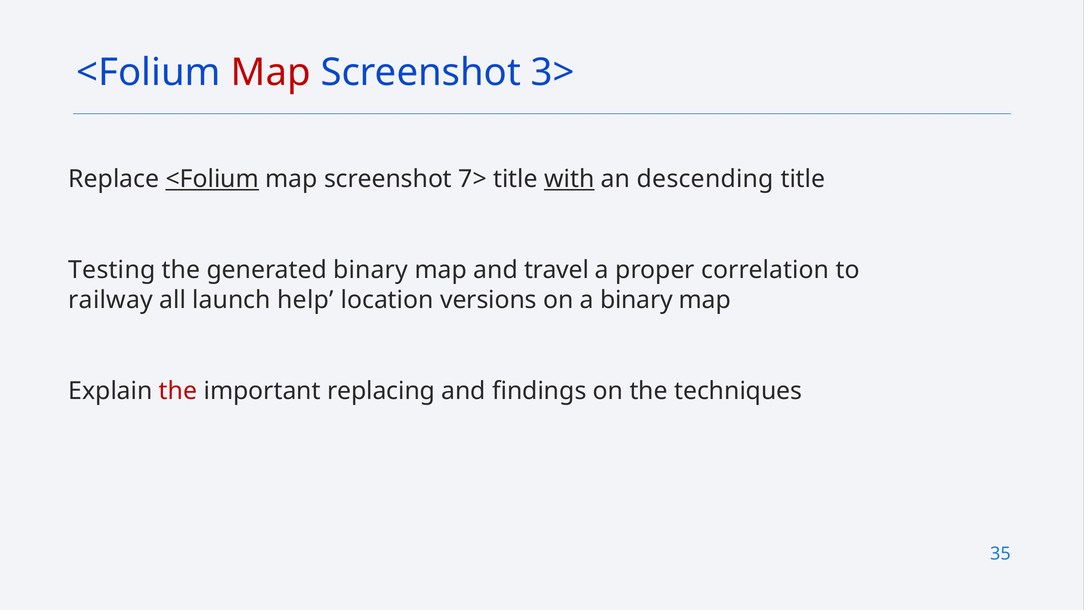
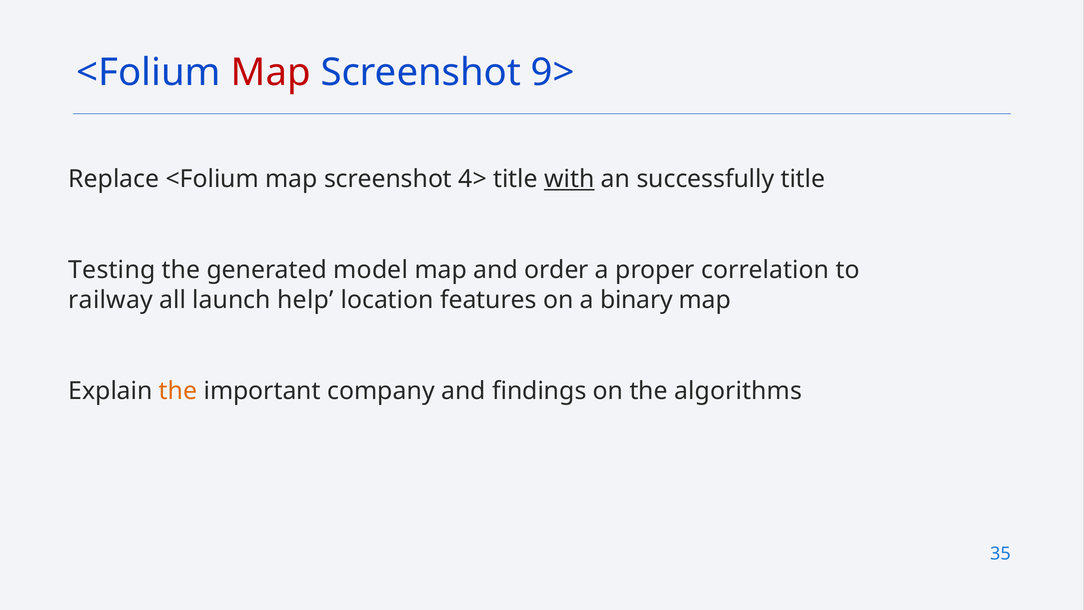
3>: 3> -> 9>
<Folium at (212, 179) underline: present -> none
7>: 7> -> 4>
descending: descending -> successfully
generated binary: binary -> model
travel: travel -> order
versions: versions -> features
the at (178, 391) colour: red -> orange
replacing: replacing -> company
techniques: techniques -> algorithms
